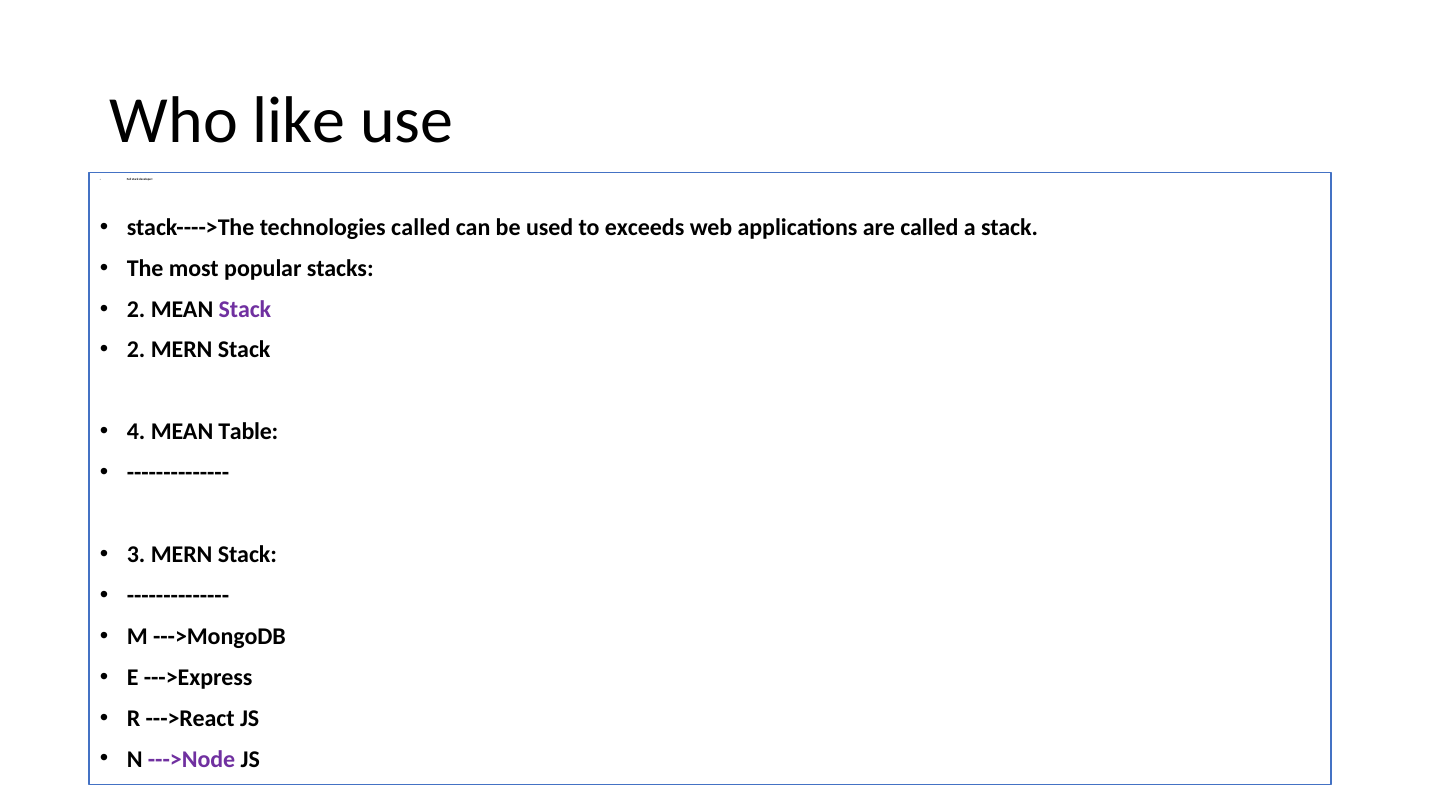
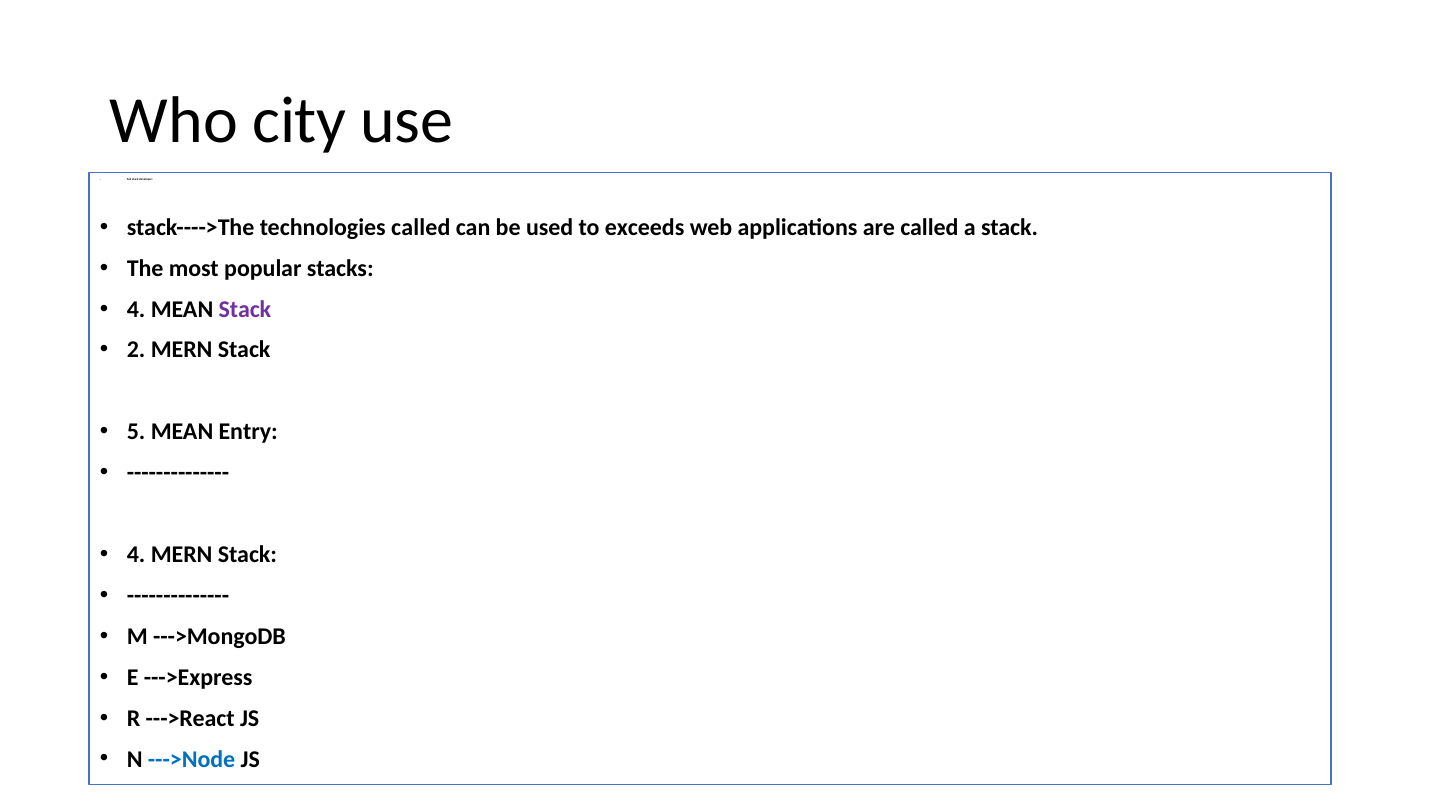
like: like -> city
2 at (136, 309): 2 -> 4
4: 4 -> 5
Table: Table -> Entry
3 at (136, 555): 3 -> 4
--->Node colour: purple -> blue
